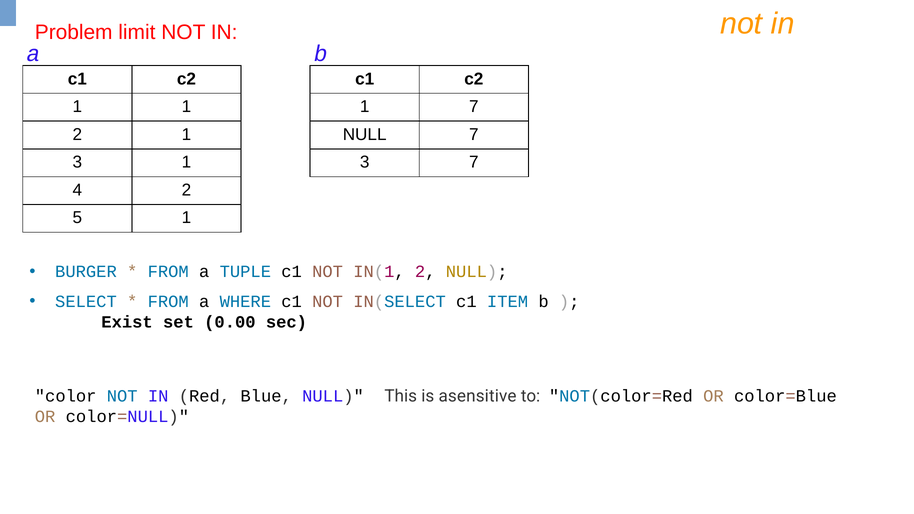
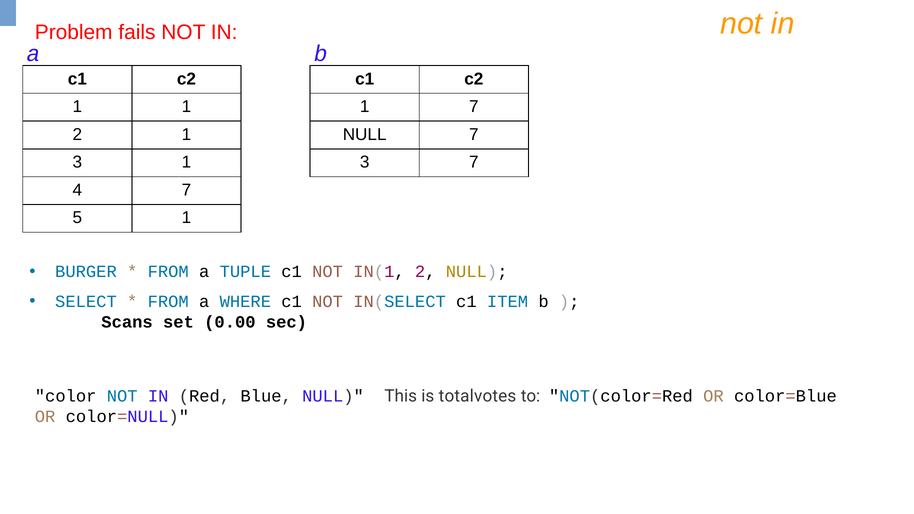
limit: limit -> fails
4 2: 2 -> 7
Exist: Exist -> Scans
asensitive: asensitive -> totalvotes
